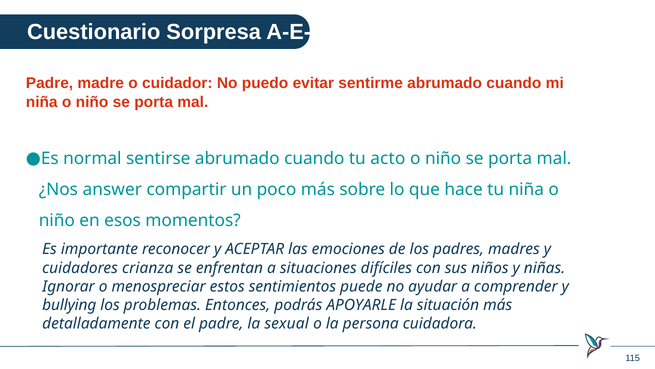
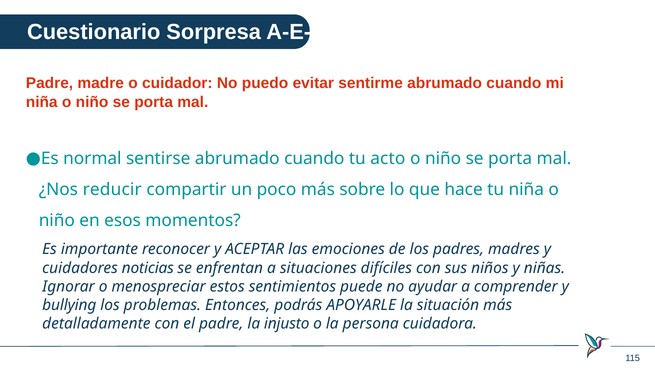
answer: answer -> reducir
crianza: crianza -> noticias
sexual: sexual -> injusto
